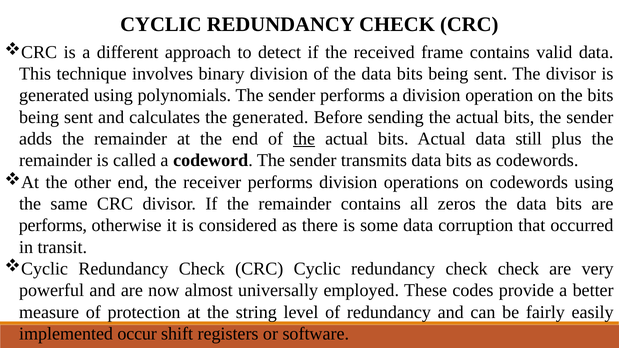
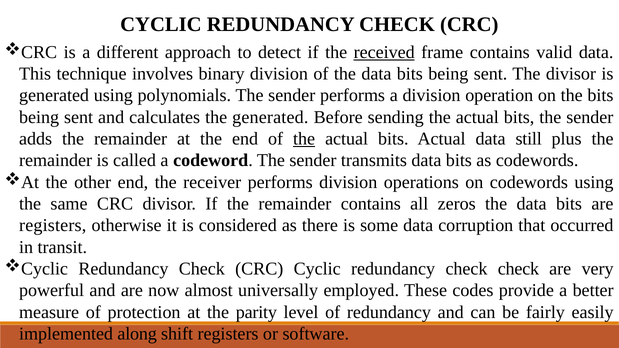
received underline: none -> present
performs at (53, 226): performs -> registers
string: string -> parity
occur: occur -> along
